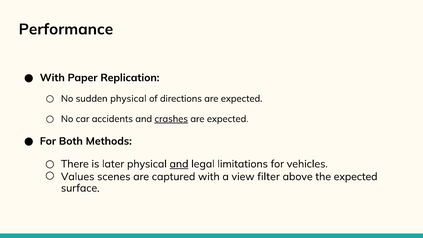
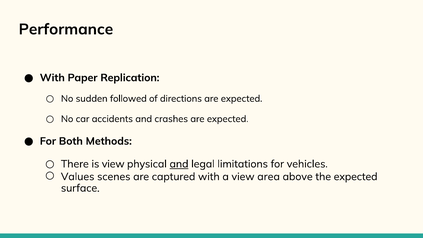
sudden physical: physical -> followed
crashes underline: present -> none
is later: later -> view
filter: filter -> area
